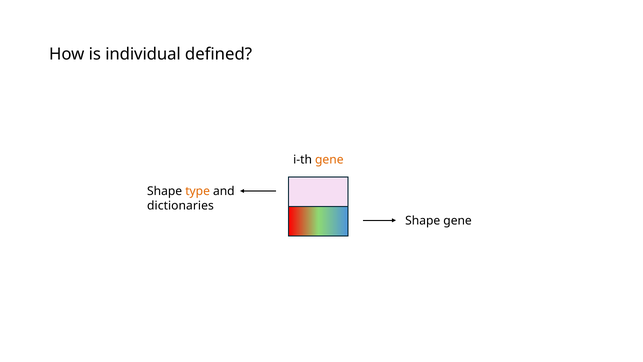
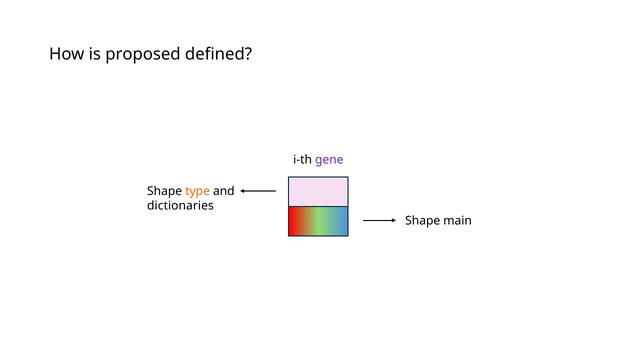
individual: individual -> proposed
gene at (329, 160) colour: orange -> purple
Shape gene: gene -> main
